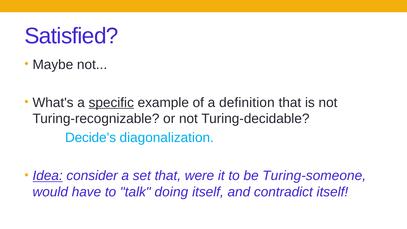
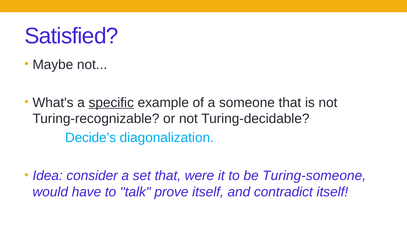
definition: definition -> someone
Idea underline: present -> none
doing: doing -> prove
